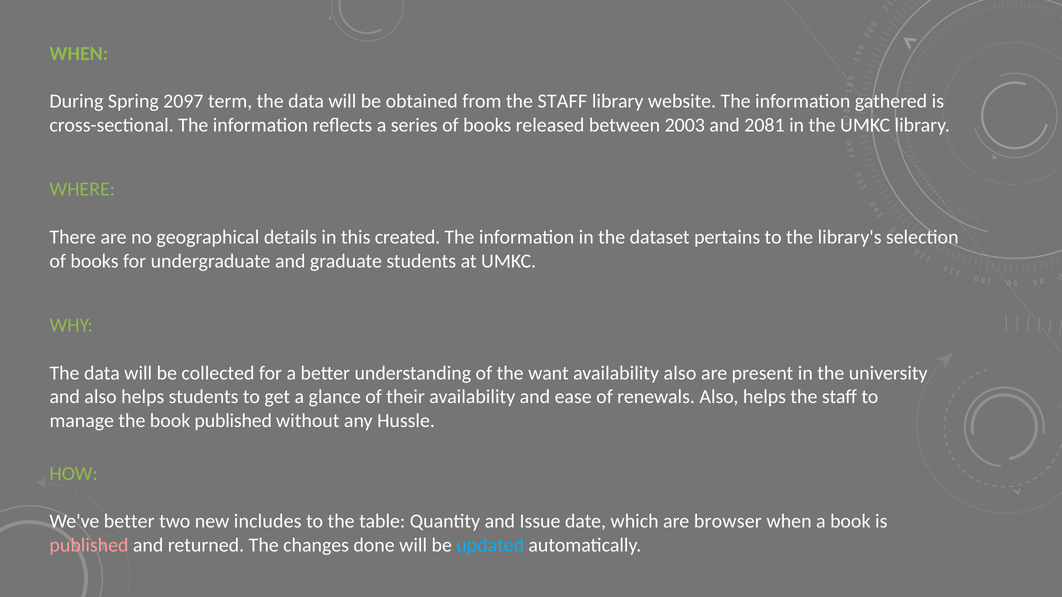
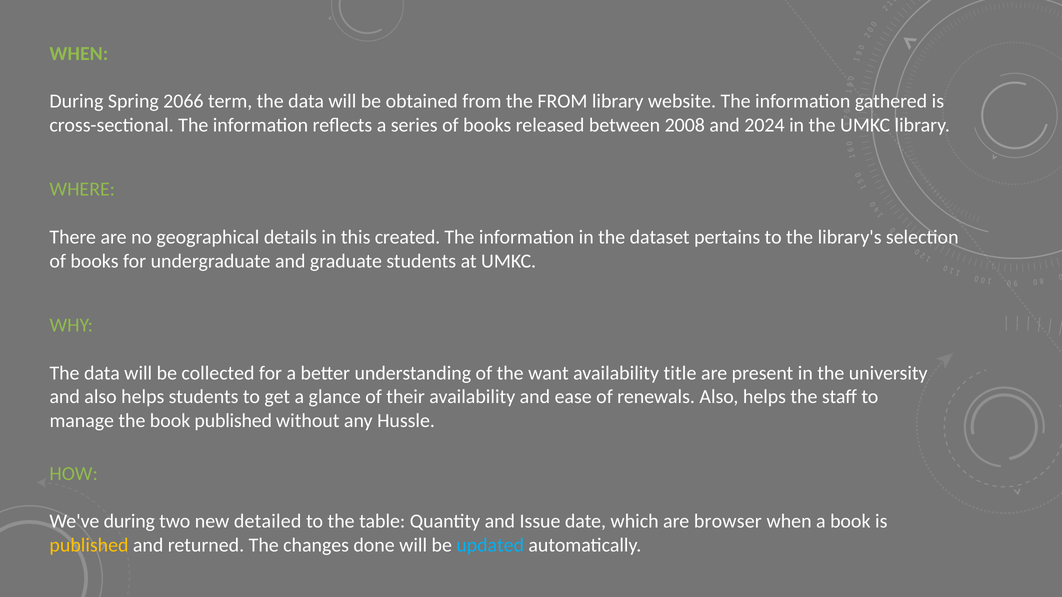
2097: 2097 -> 2066
from the STAFF: STAFF -> FROM
2003: 2003 -> 2008
2081: 2081 -> 2024
availability also: also -> title
We've better: better -> during
includes: includes -> detailed
published at (89, 545) colour: pink -> yellow
